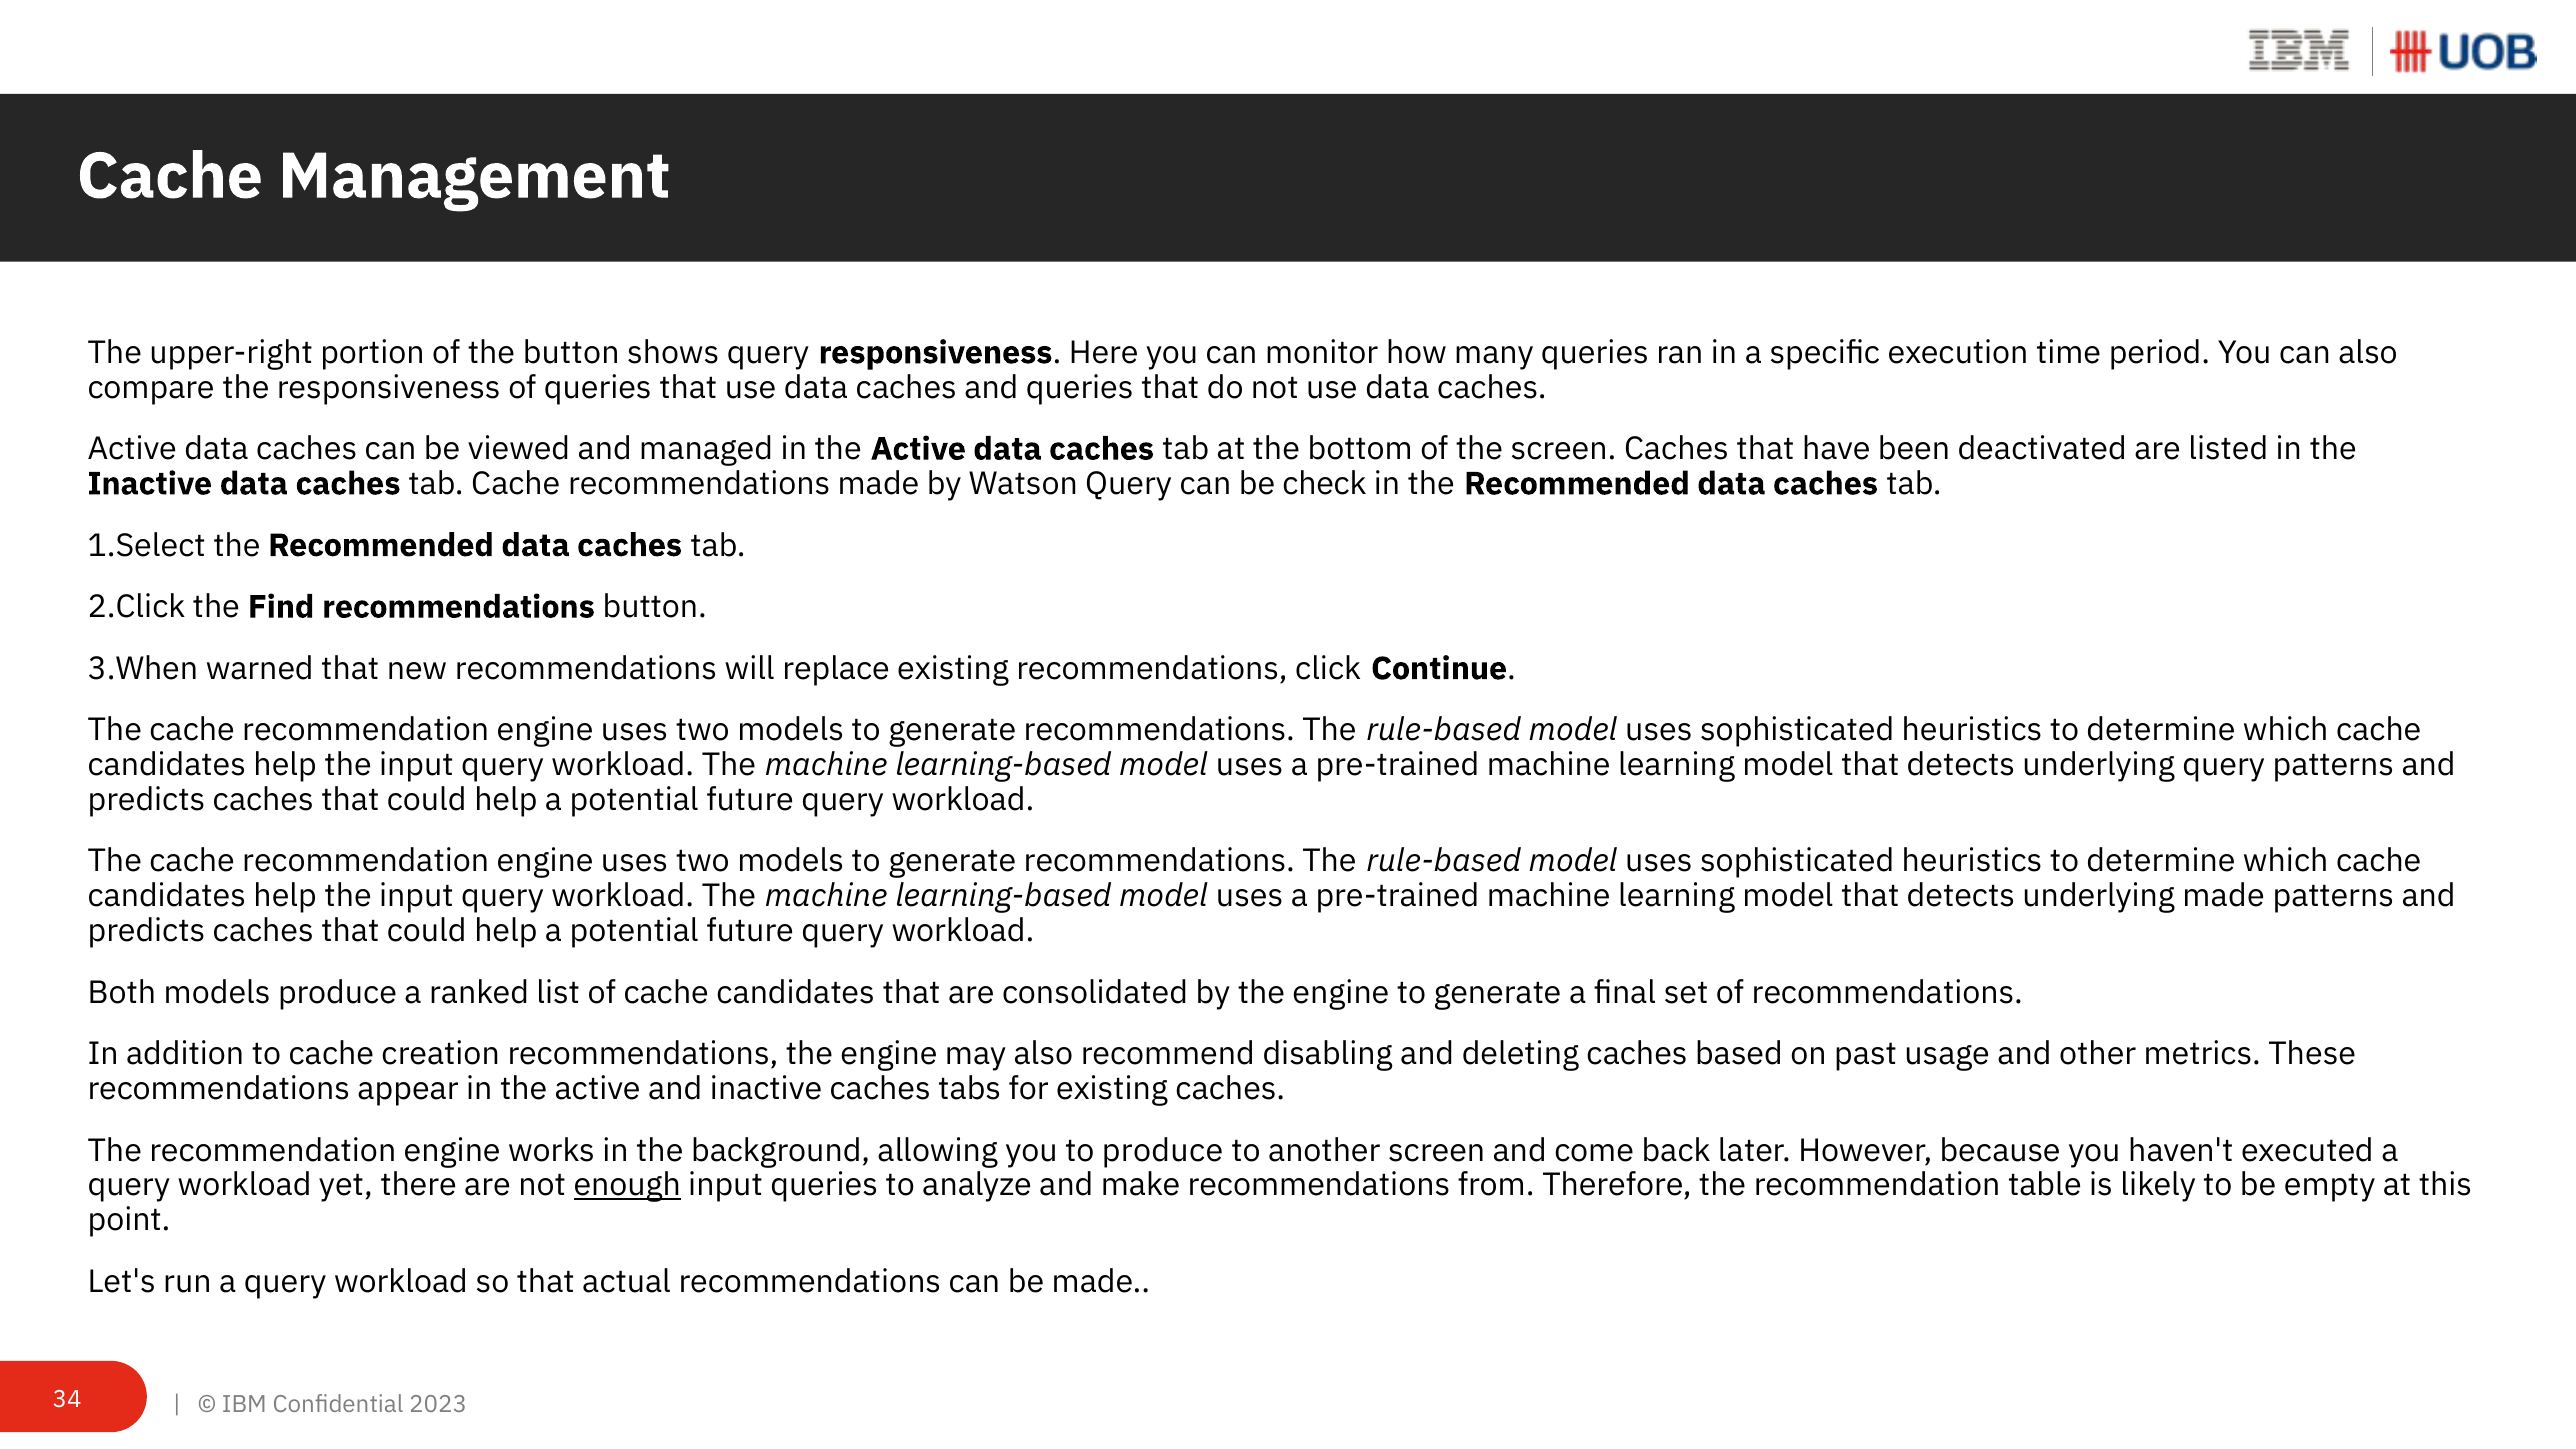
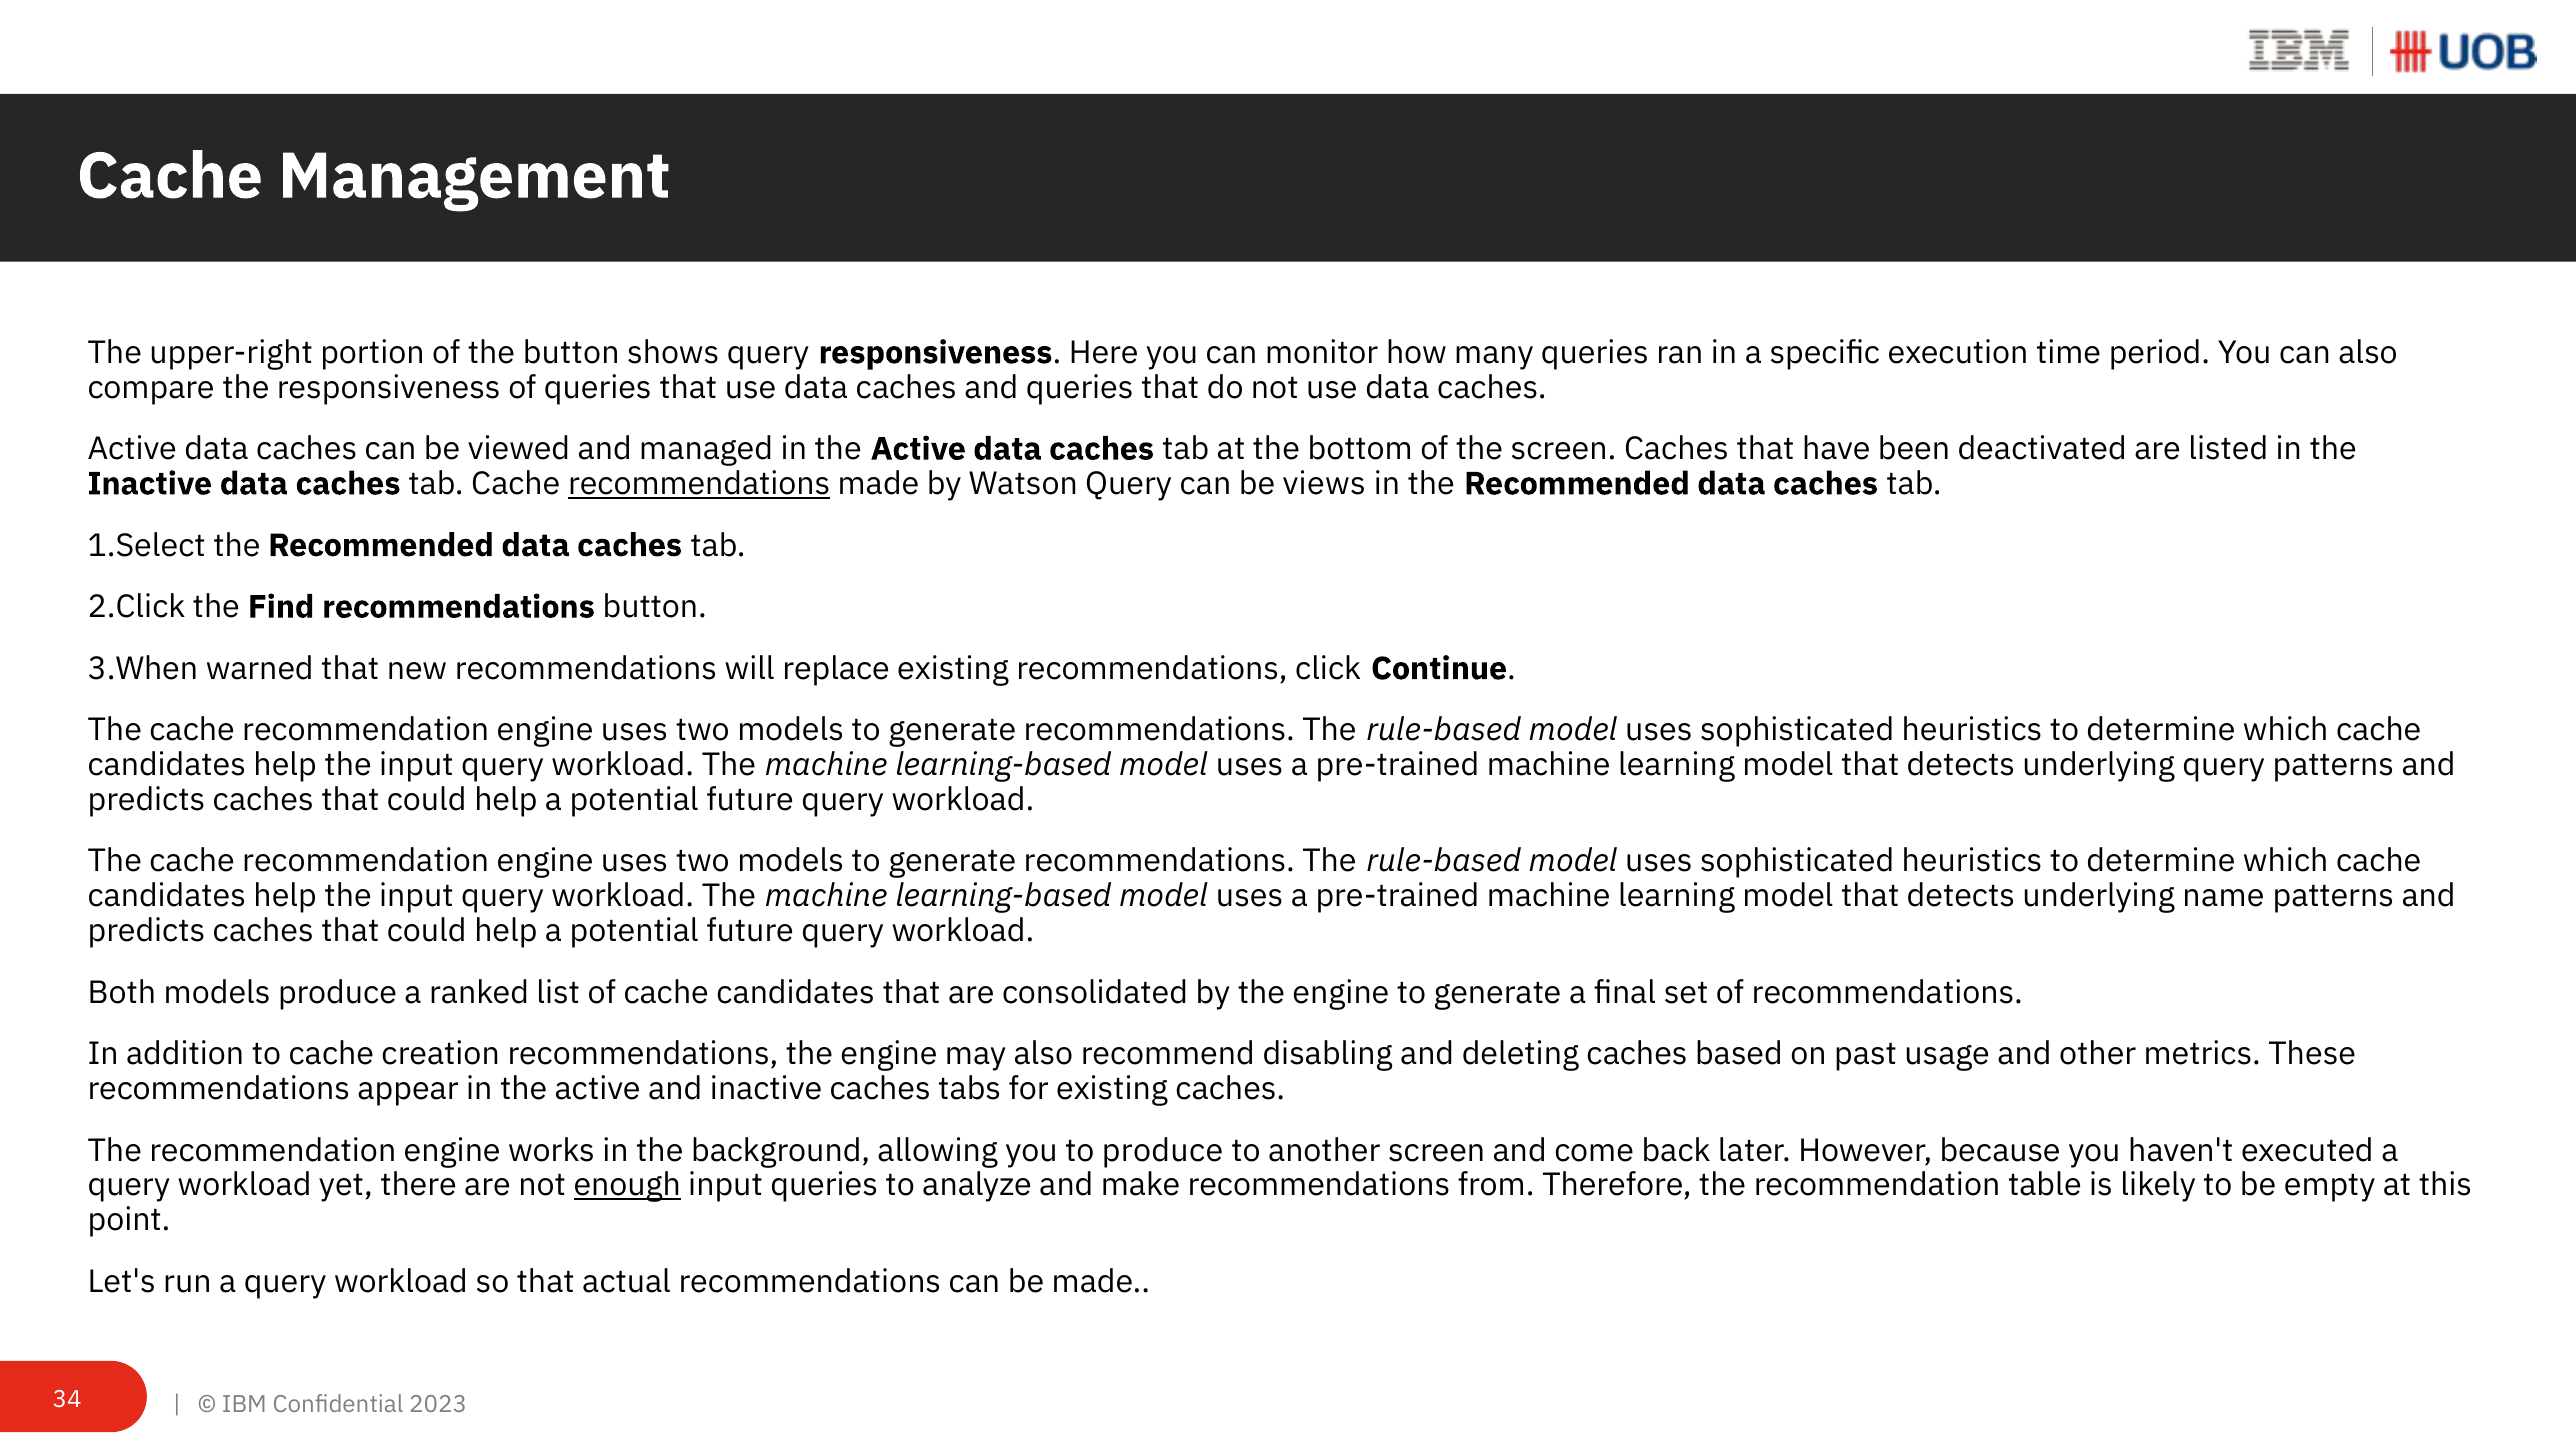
recommendations at (699, 484) underline: none -> present
check: check -> views
underlying made: made -> name
